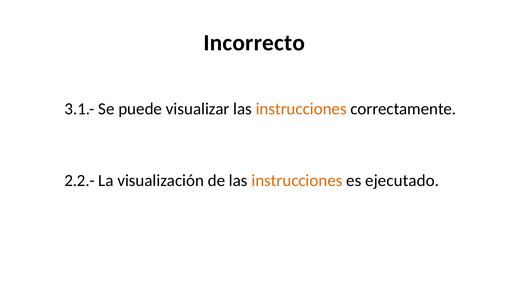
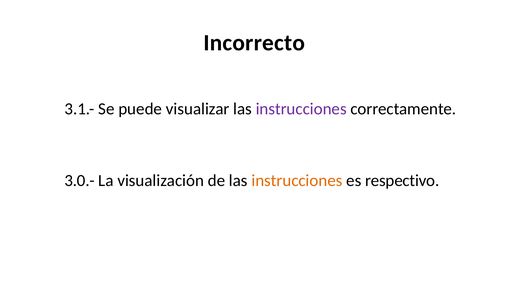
instrucciones at (301, 109) colour: orange -> purple
2.2.-: 2.2.- -> 3.0.-
ejecutado: ejecutado -> respectivo
